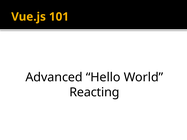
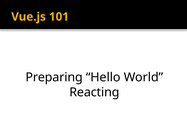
Advanced: Advanced -> Preparing
